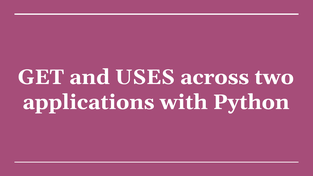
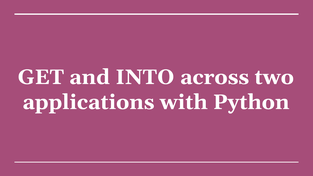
USES: USES -> INTO
